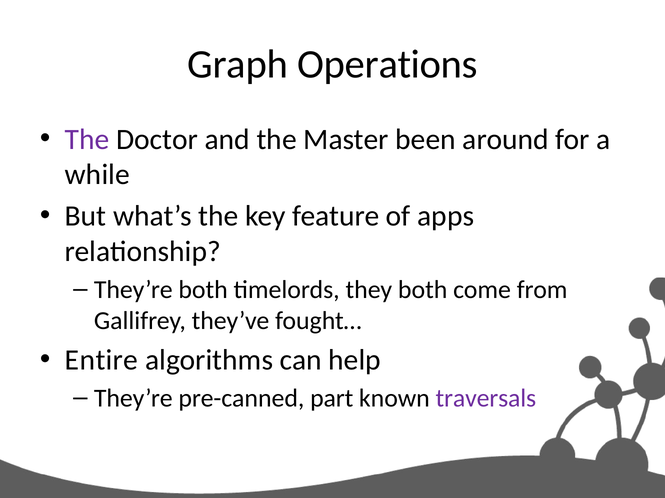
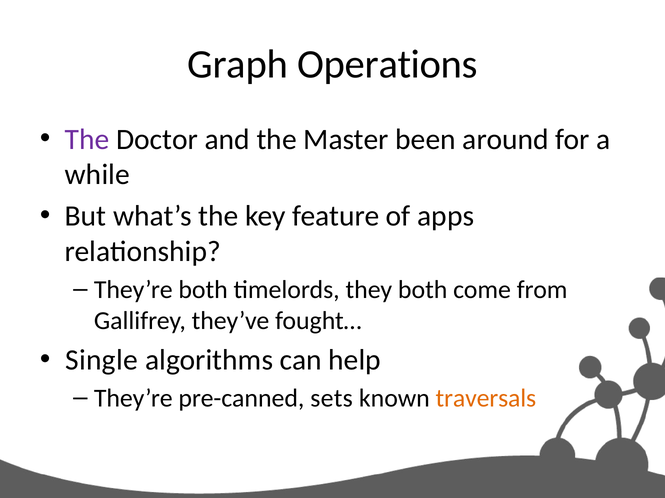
Entire: Entire -> Single
part: part -> sets
traversals colour: purple -> orange
